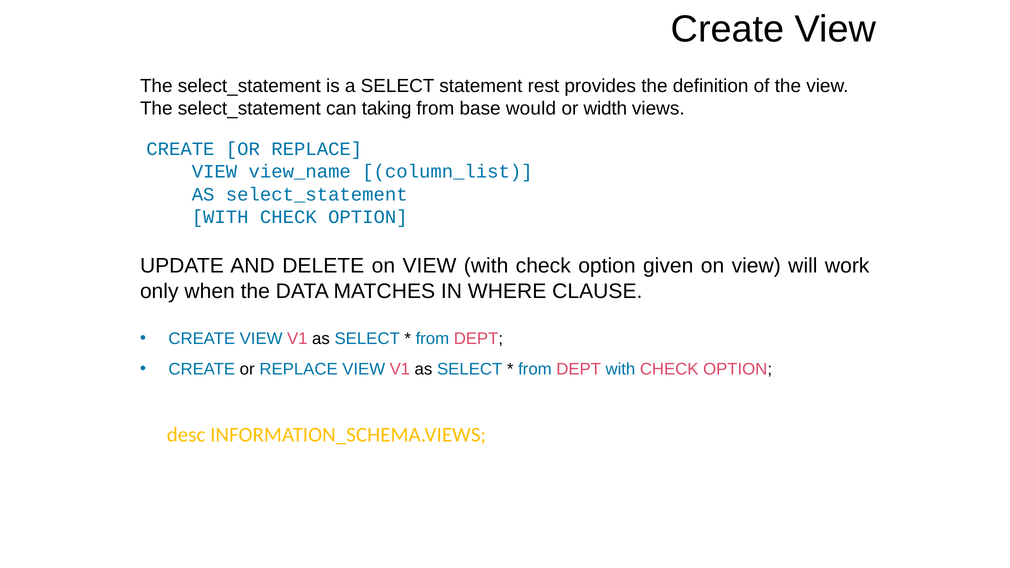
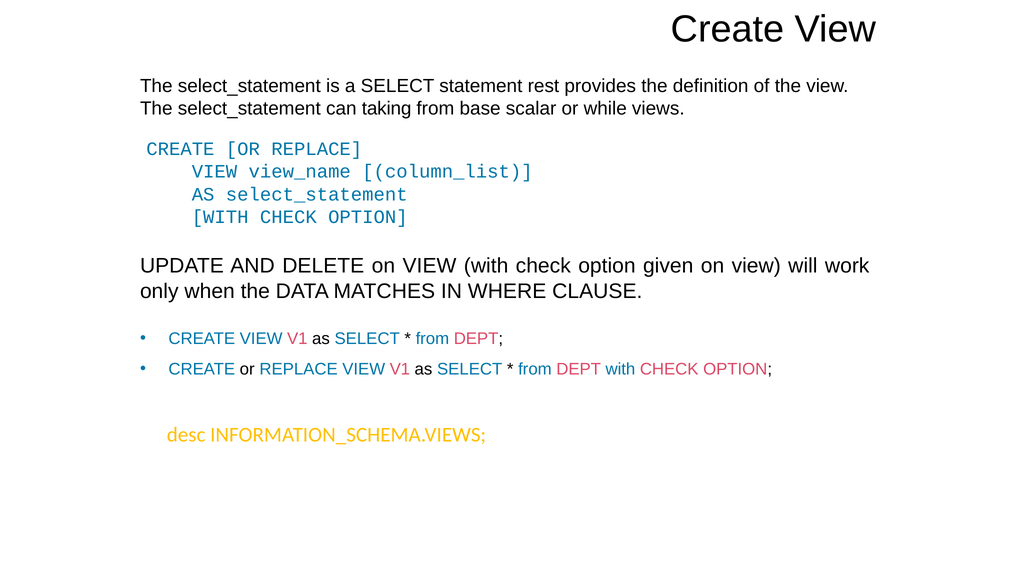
would: would -> scalar
width: width -> while
